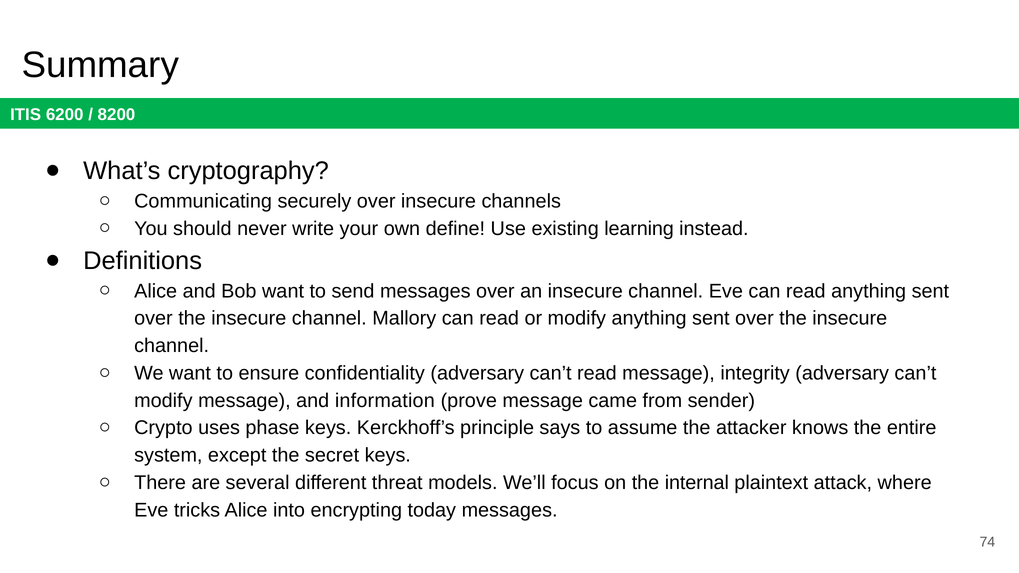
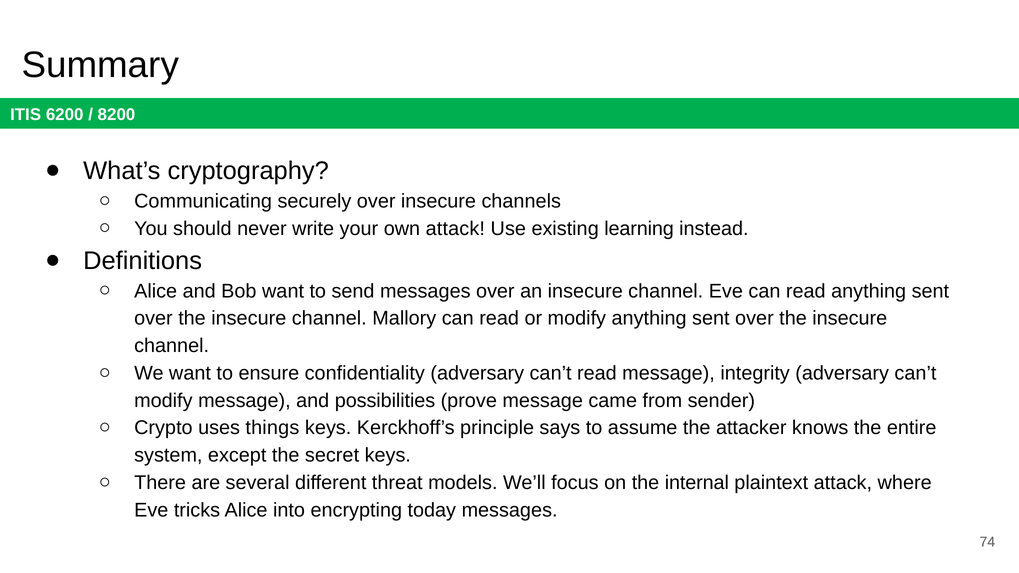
own define: define -> attack
information: information -> possibilities
phase: phase -> things
